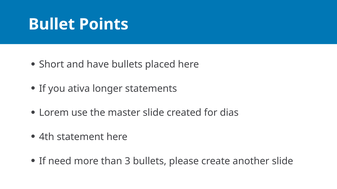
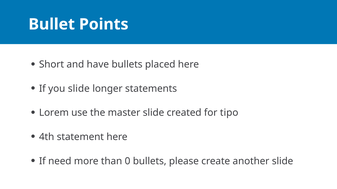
you ativa: ativa -> slide
dias: dias -> tipo
3: 3 -> 0
